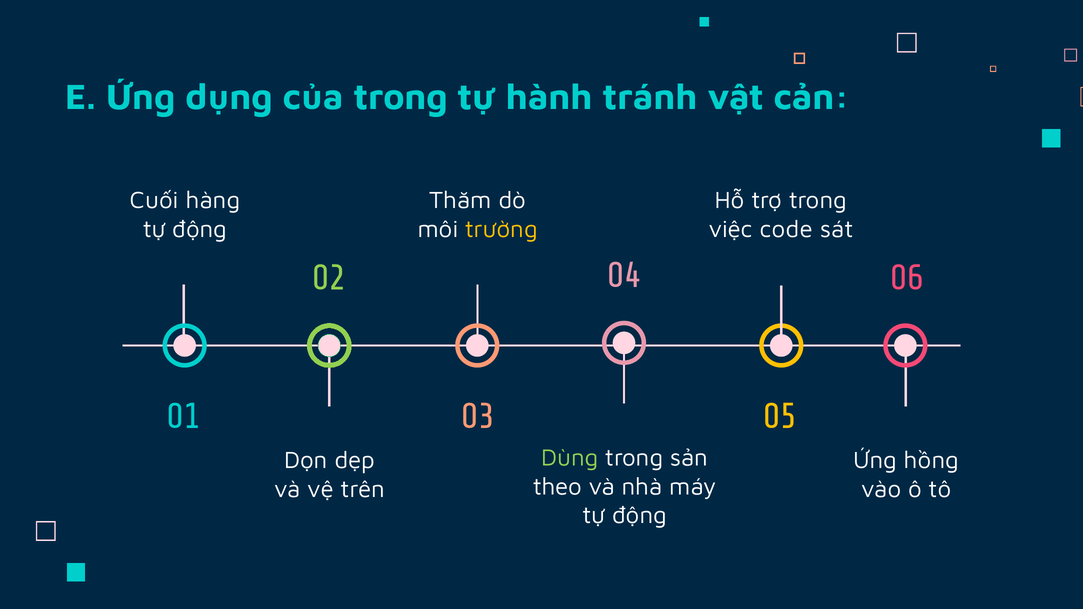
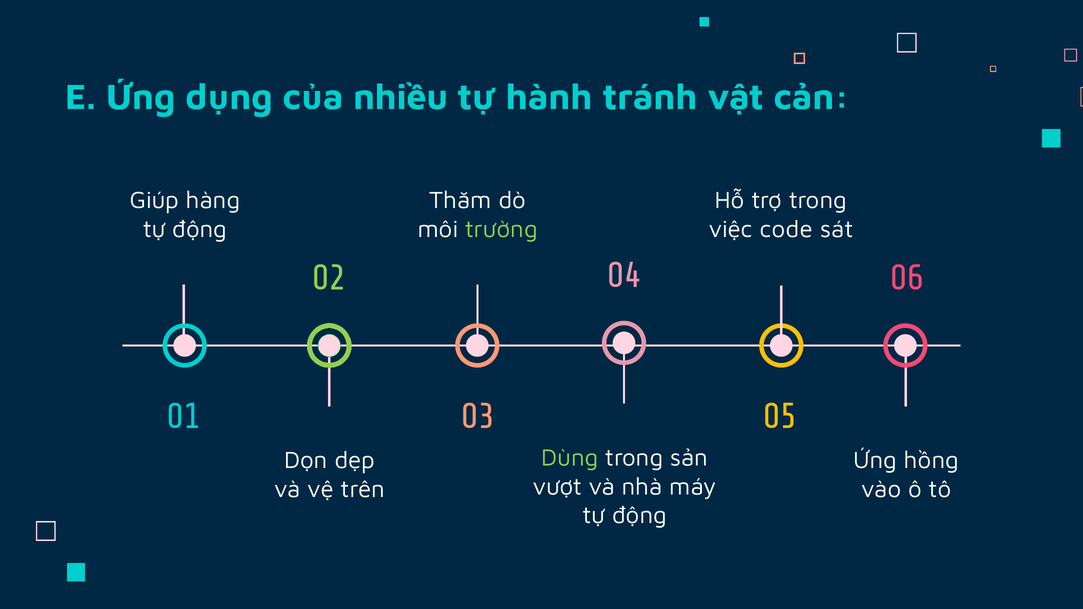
của trong: trong -> nhiều
Cuối: Cuối -> Giúp
trường colour: yellow -> light green
theo: theo -> vượt
